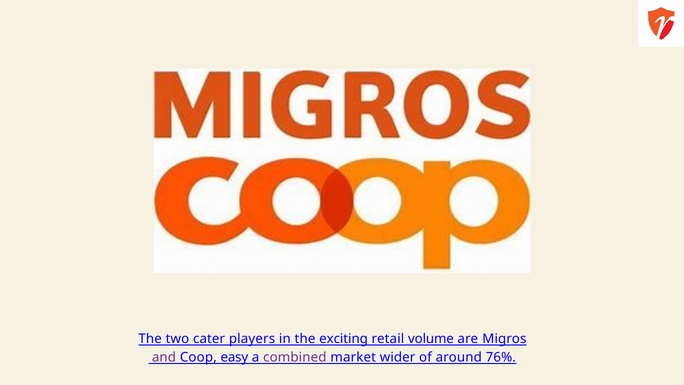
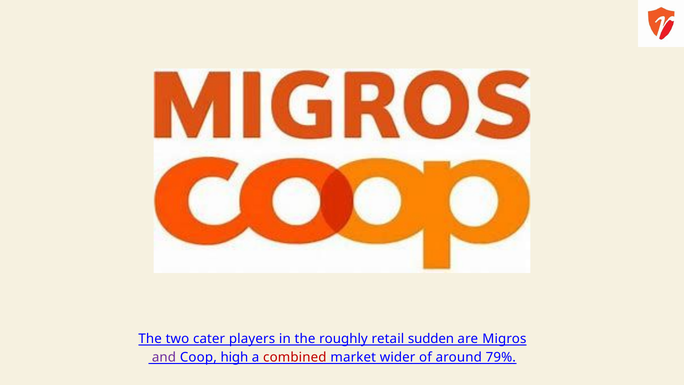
exciting: exciting -> roughly
volume: volume -> sudden
easy: easy -> high
combined colour: purple -> red
76%: 76% -> 79%
